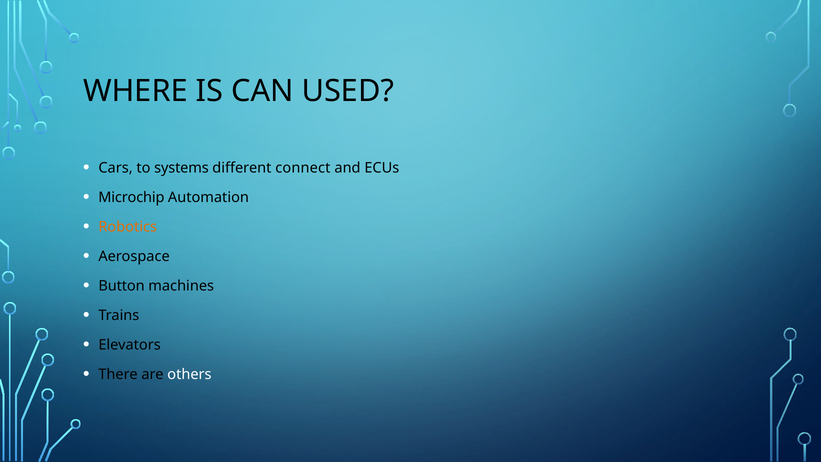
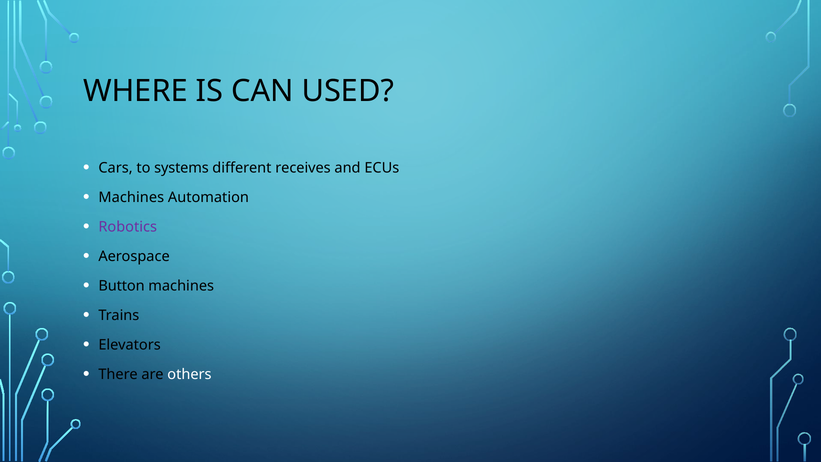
connect: connect -> receives
Microchip at (131, 197): Microchip -> Machines
Robotics colour: orange -> purple
